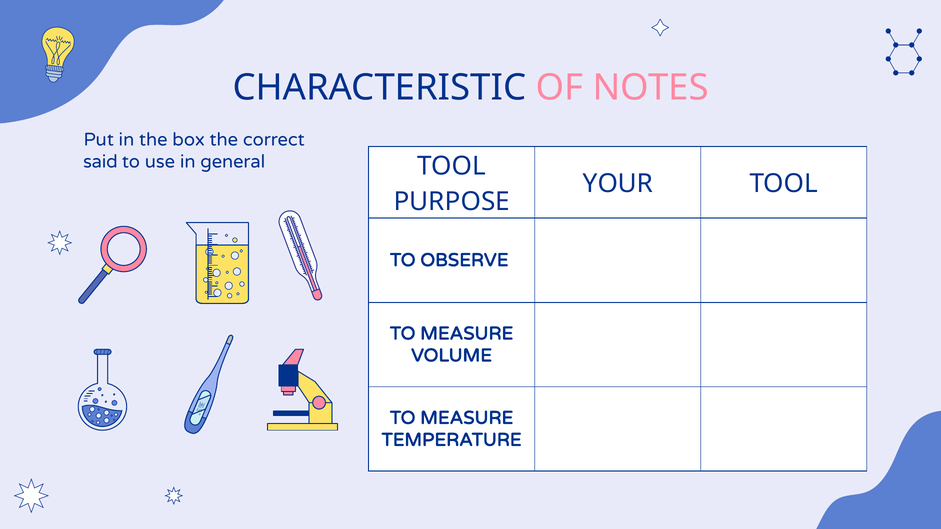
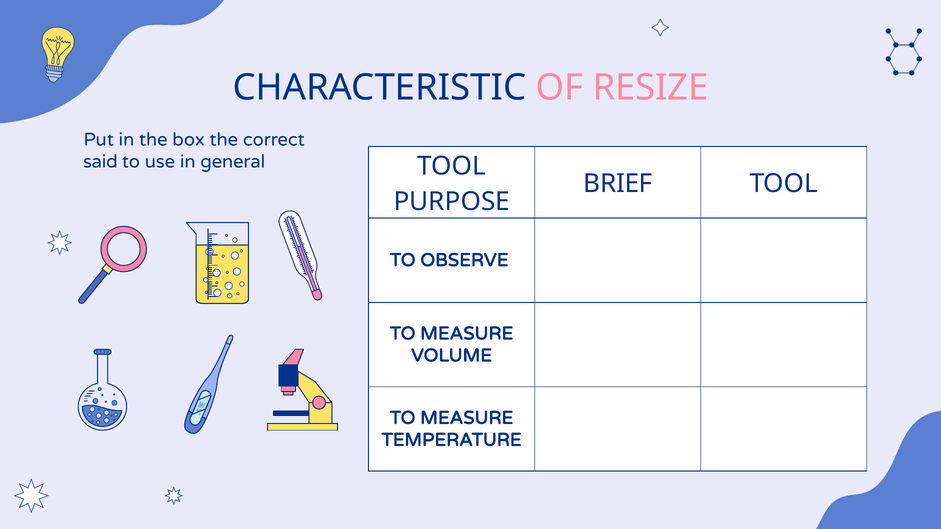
NOTES: NOTES -> RESIZE
YOUR: YOUR -> BRIEF
